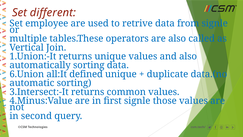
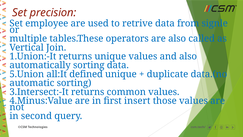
different: different -> precision
6.Union: 6.Union -> 5.Union
first signle: signle -> insert
